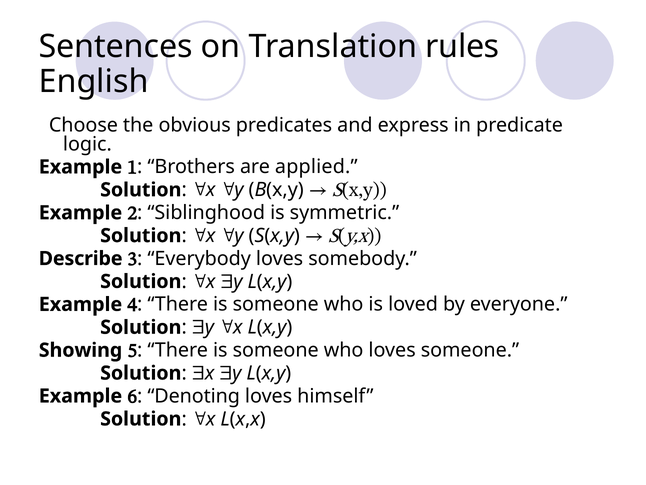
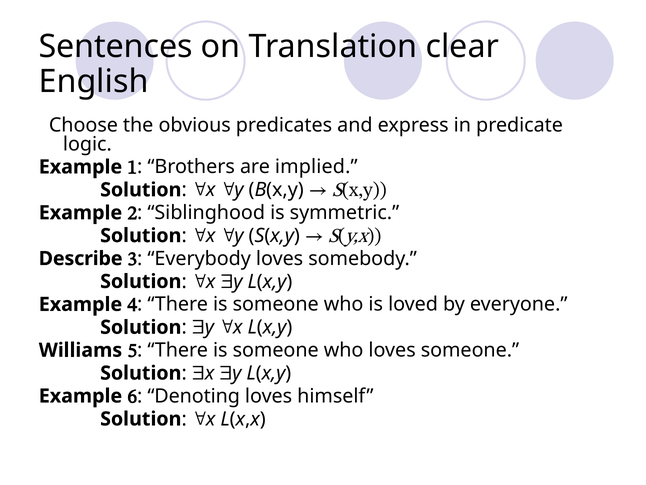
rules: rules -> clear
applied: applied -> implied
Showing: Showing -> Williams
